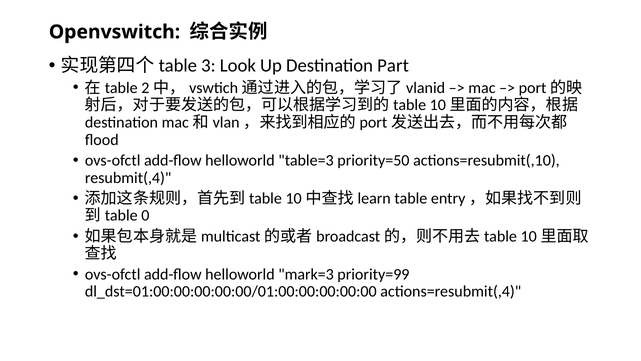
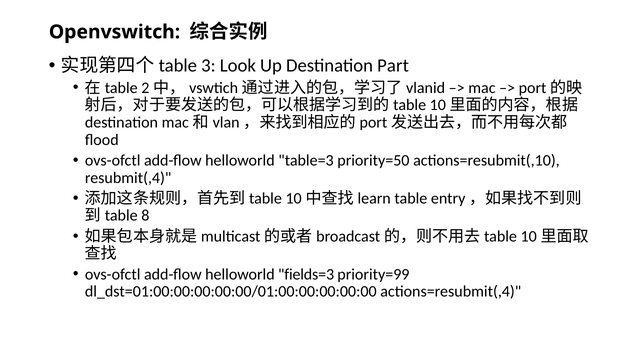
0: 0 -> 8
mark=3: mark=3 -> fields=3
